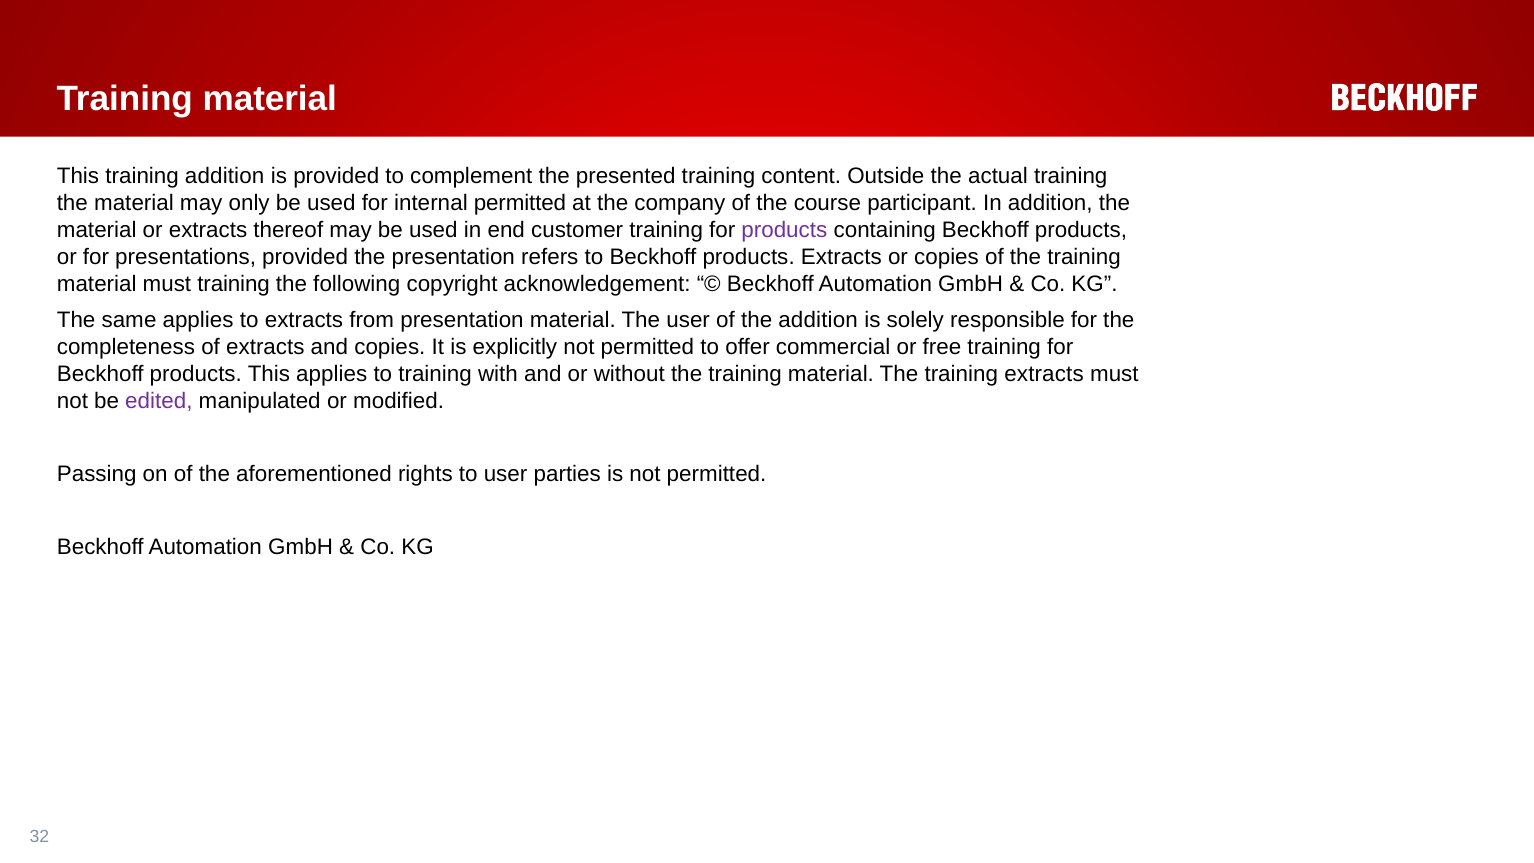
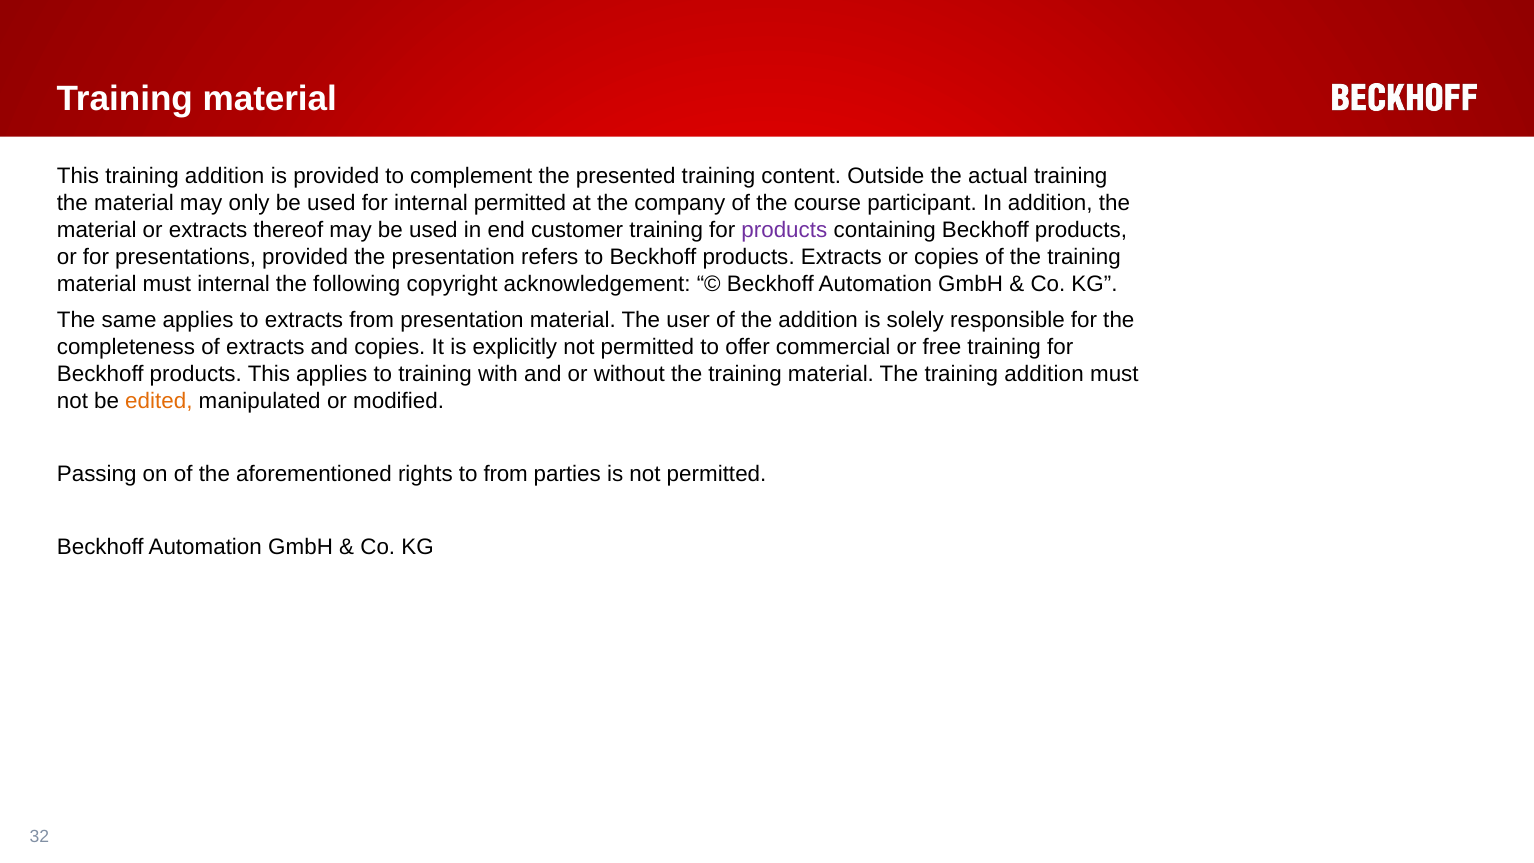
must training: training -> internal
The training extracts: extracts -> addition
edited colour: purple -> orange
to user: user -> from
